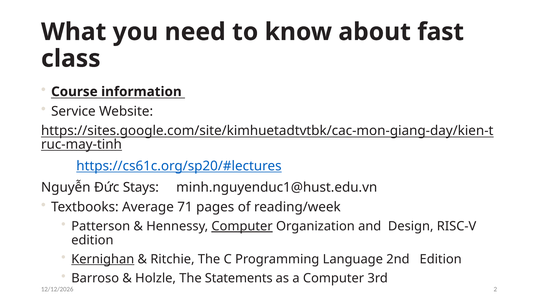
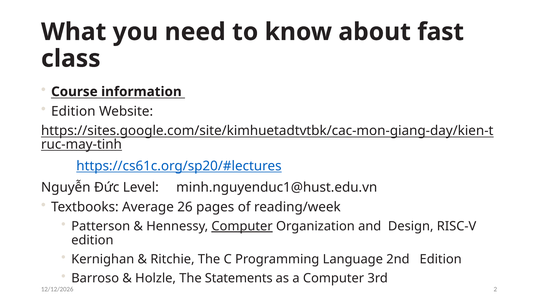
Service at (73, 111): Service -> Edition
Stays: Stays -> Level
71: 71 -> 26
Kernighan underline: present -> none
